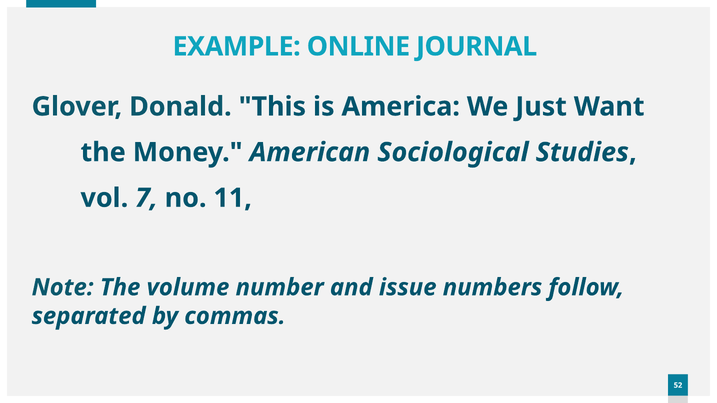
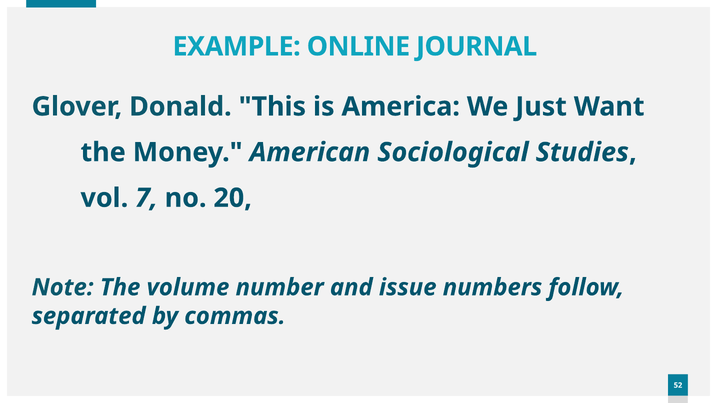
11: 11 -> 20
